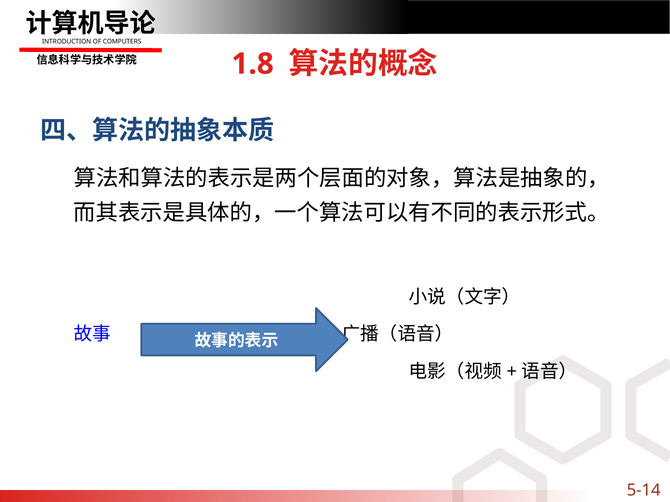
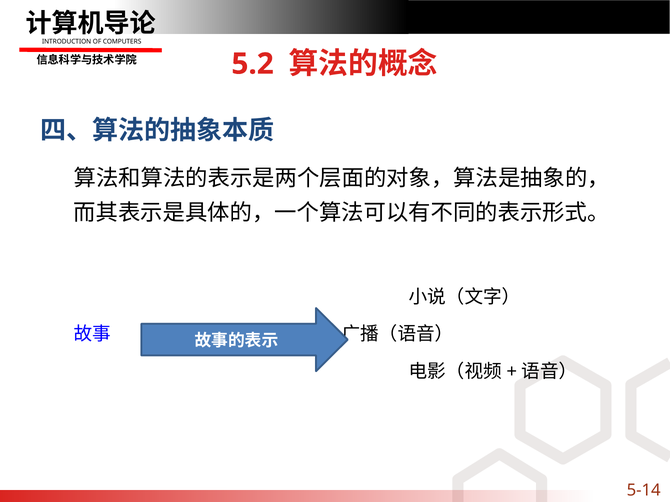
1.8: 1.8 -> 5.2
